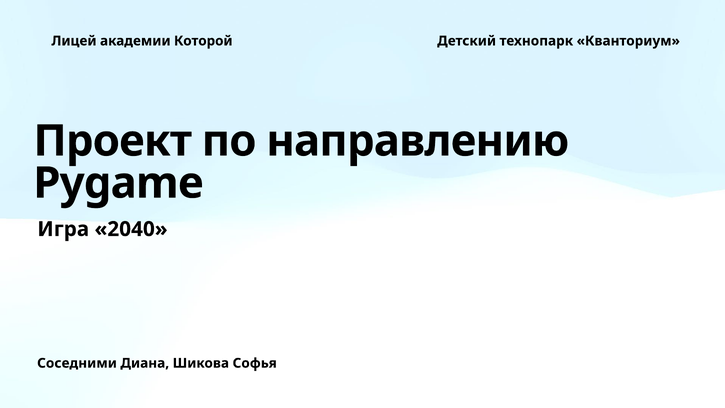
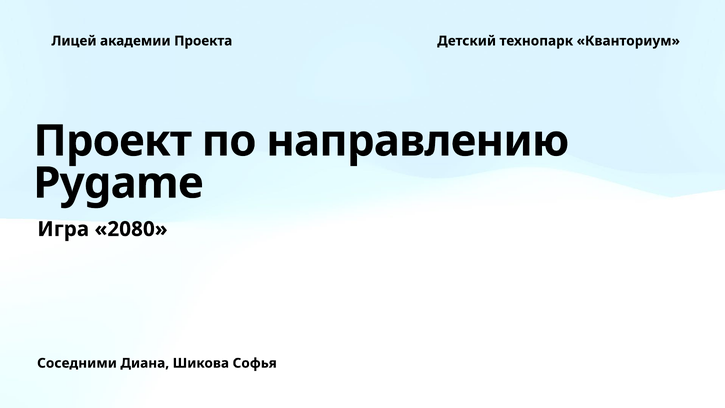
Которой: Которой -> Проекта
2040: 2040 -> 2080
